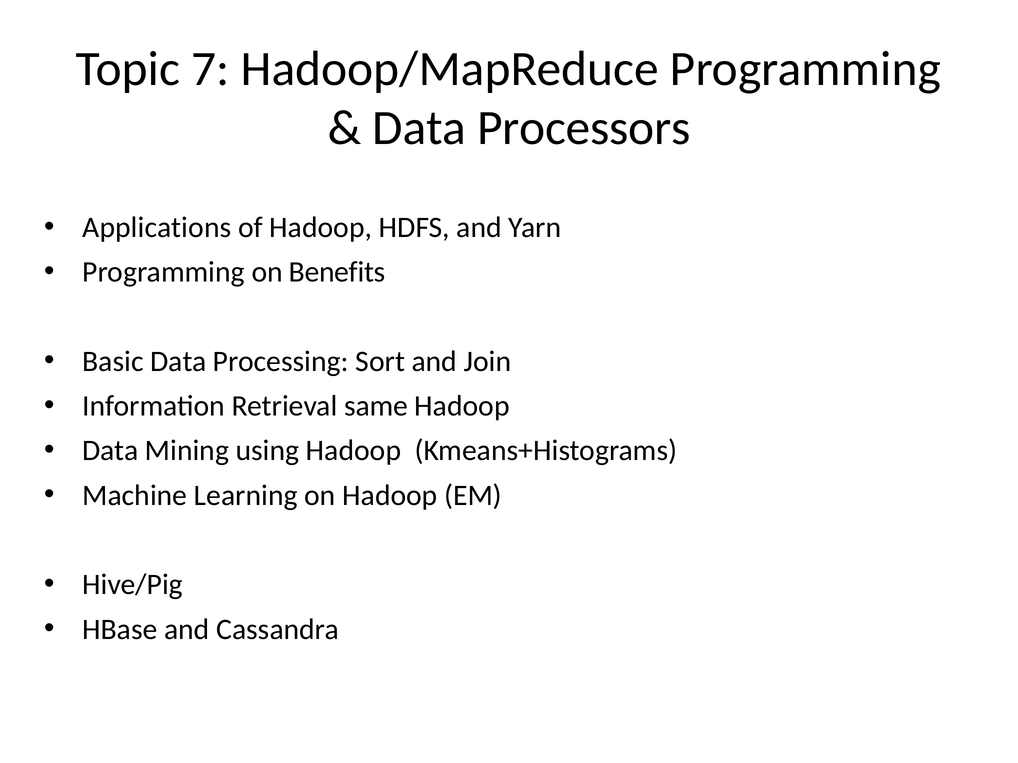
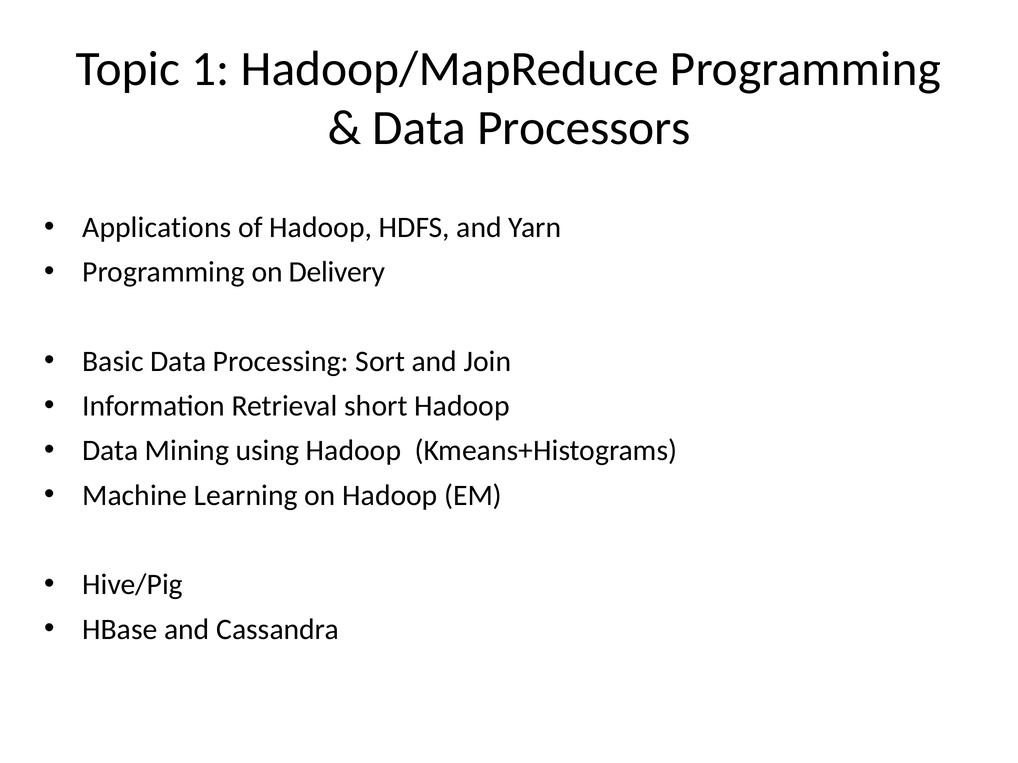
7: 7 -> 1
Benefits: Benefits -> Delivery
same: same -> short
